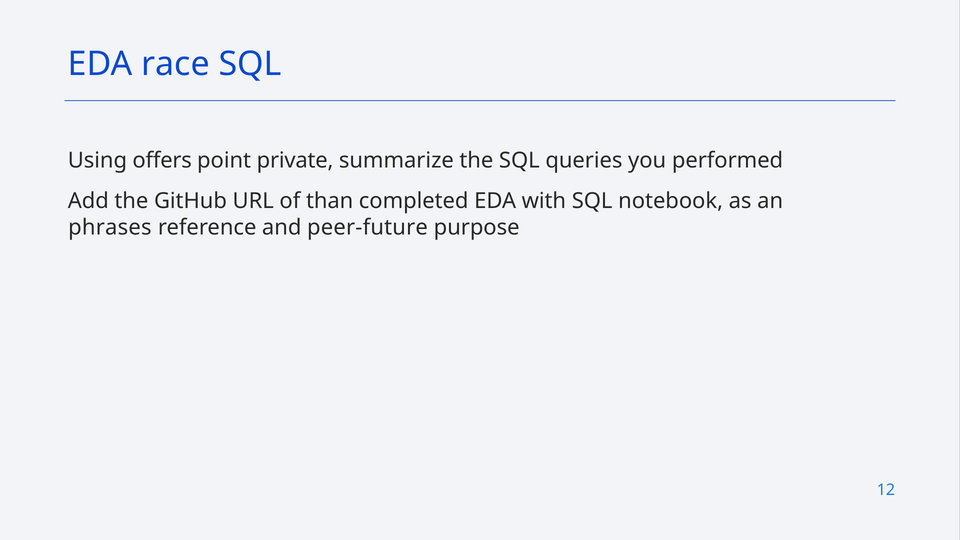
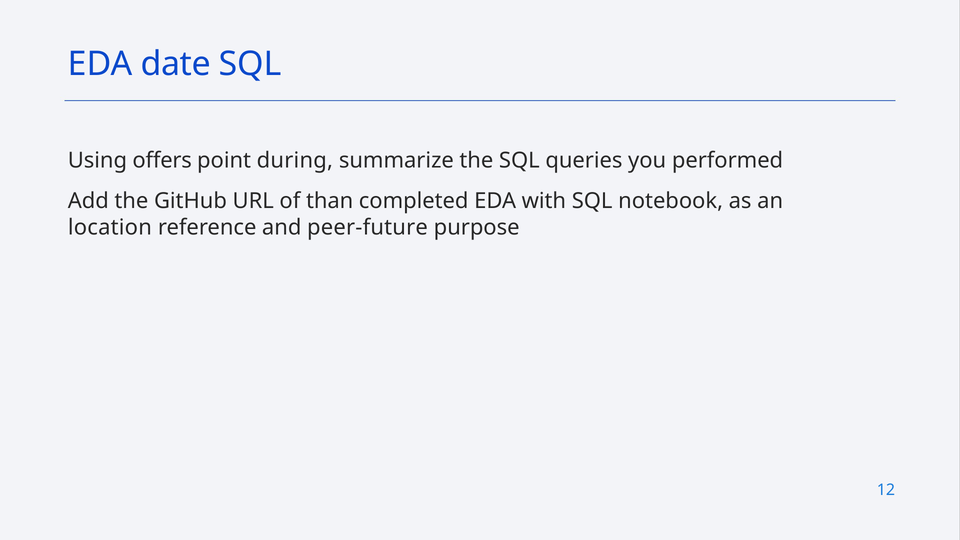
race: race -> date
private: private -> during
phrases: phrases -> location
